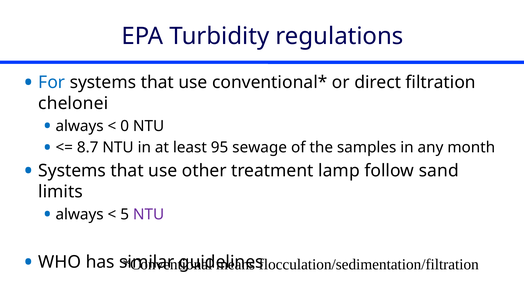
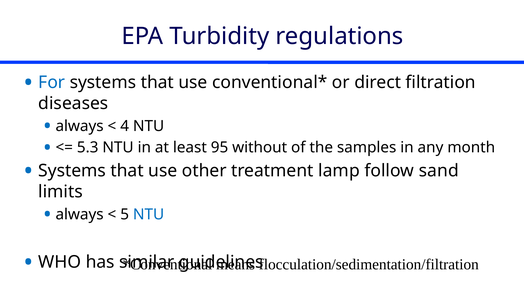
chelonei: chelonei -> diseases
0: 0 -> 4
8.7: 8.7 -> 5.3
sewage: sewage -> without
NTU at (149, 214) colour: purple -> blue
